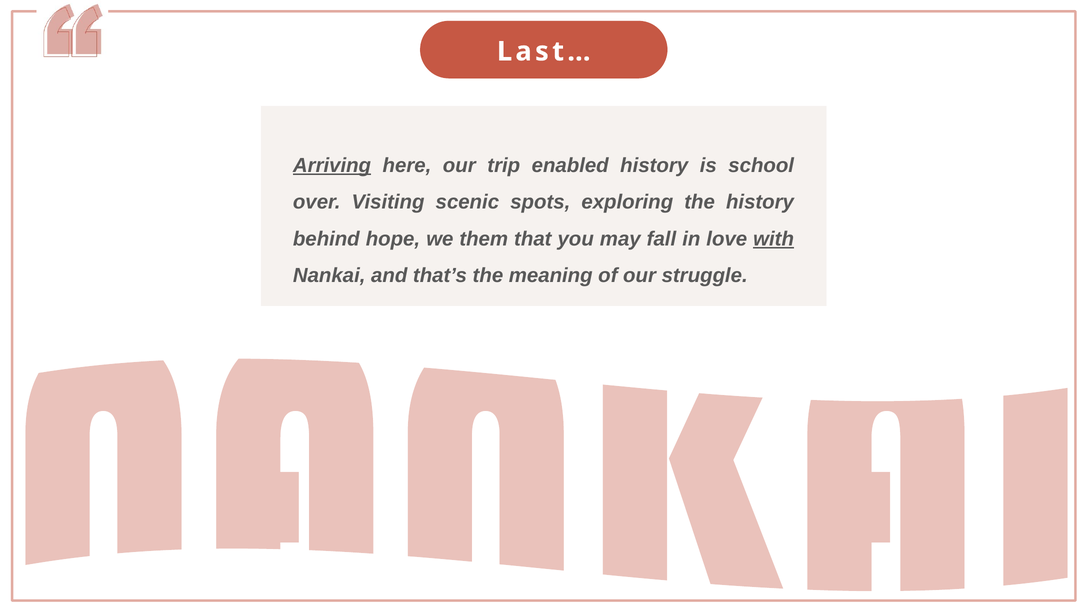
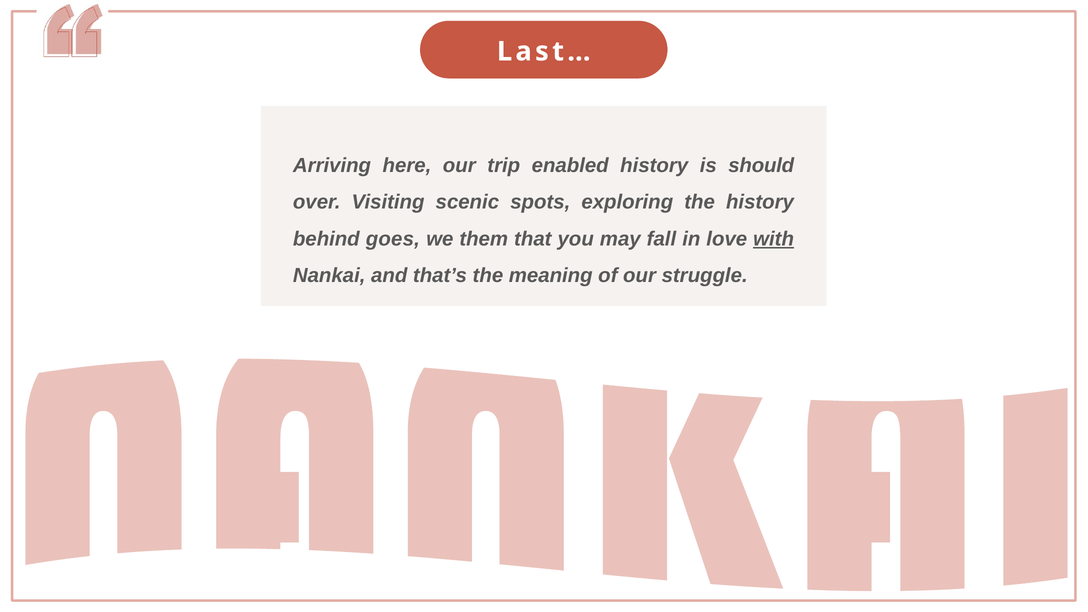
Arriving underline: present -> none
school: school -> should
hope: hope -> goes
